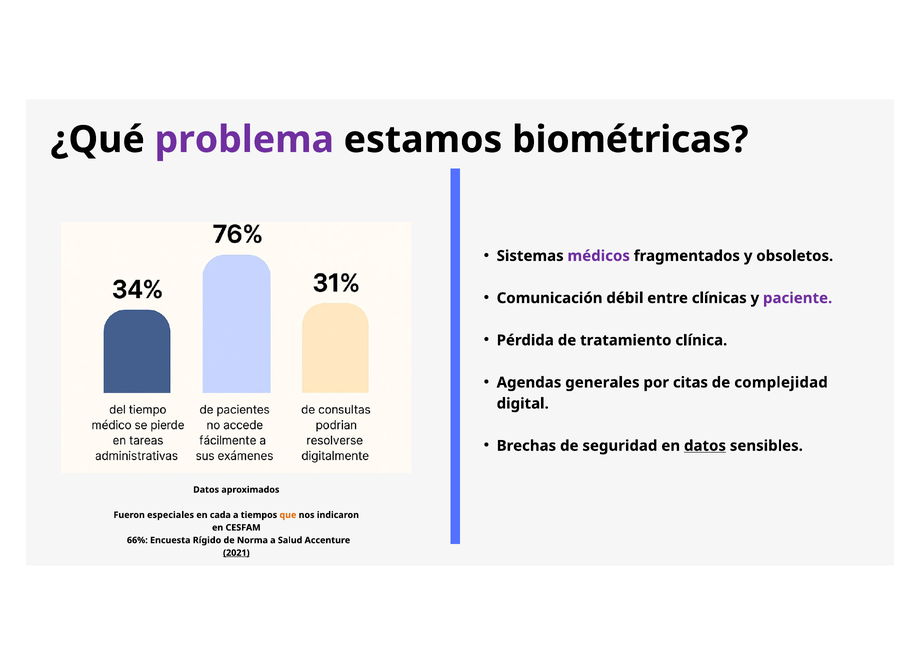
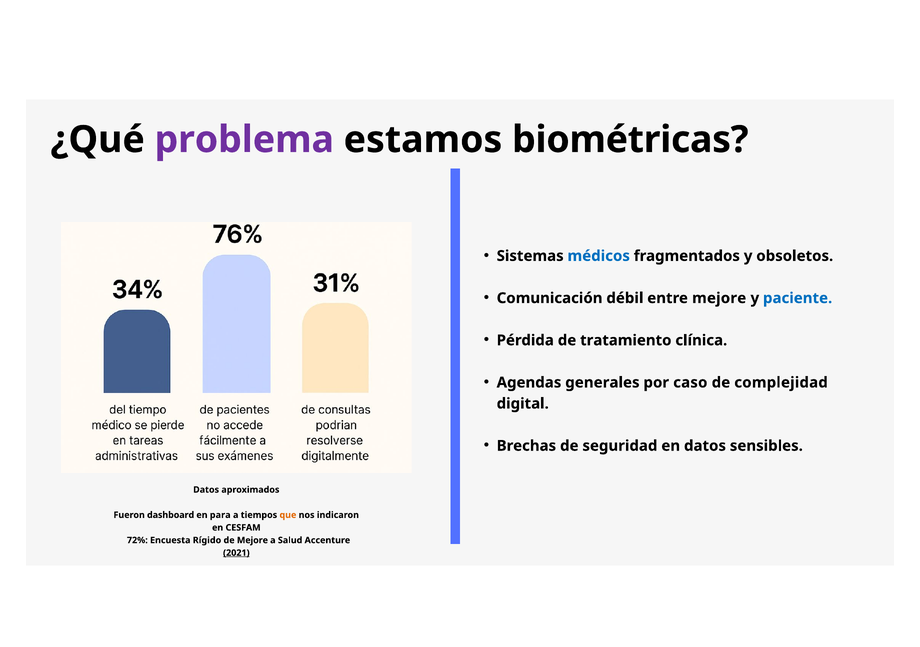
médicos colour: purple -> blue
entre clínicas: clínicas -> mejore
paciente colour: purple -> blue
citas: citas -> caso
datos at (705, 445) underline: present -> none
especiales: especiales -> dashboard
cada: cada -> para
66%: 66% -> 72%
de Norma: Norma -> Mejore
